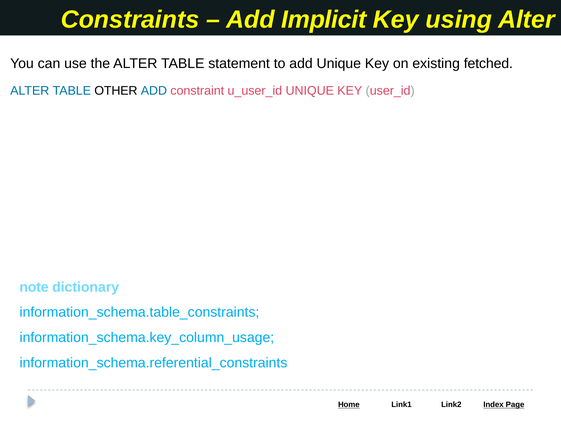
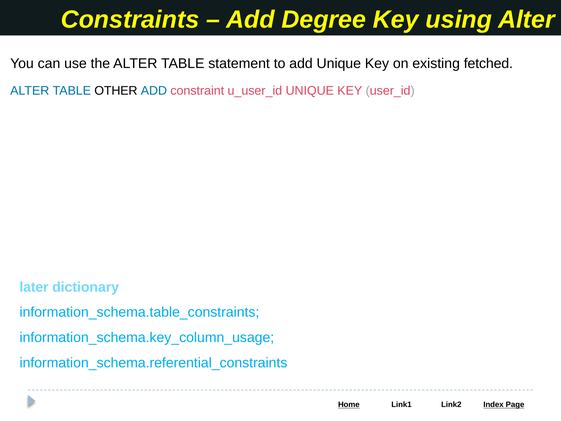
Implicit: Implicit -> Degree
note: note -> later
